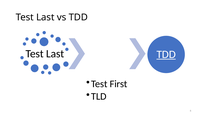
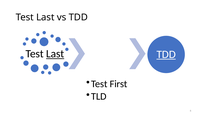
Last at (55, 54) underline: none -> present
